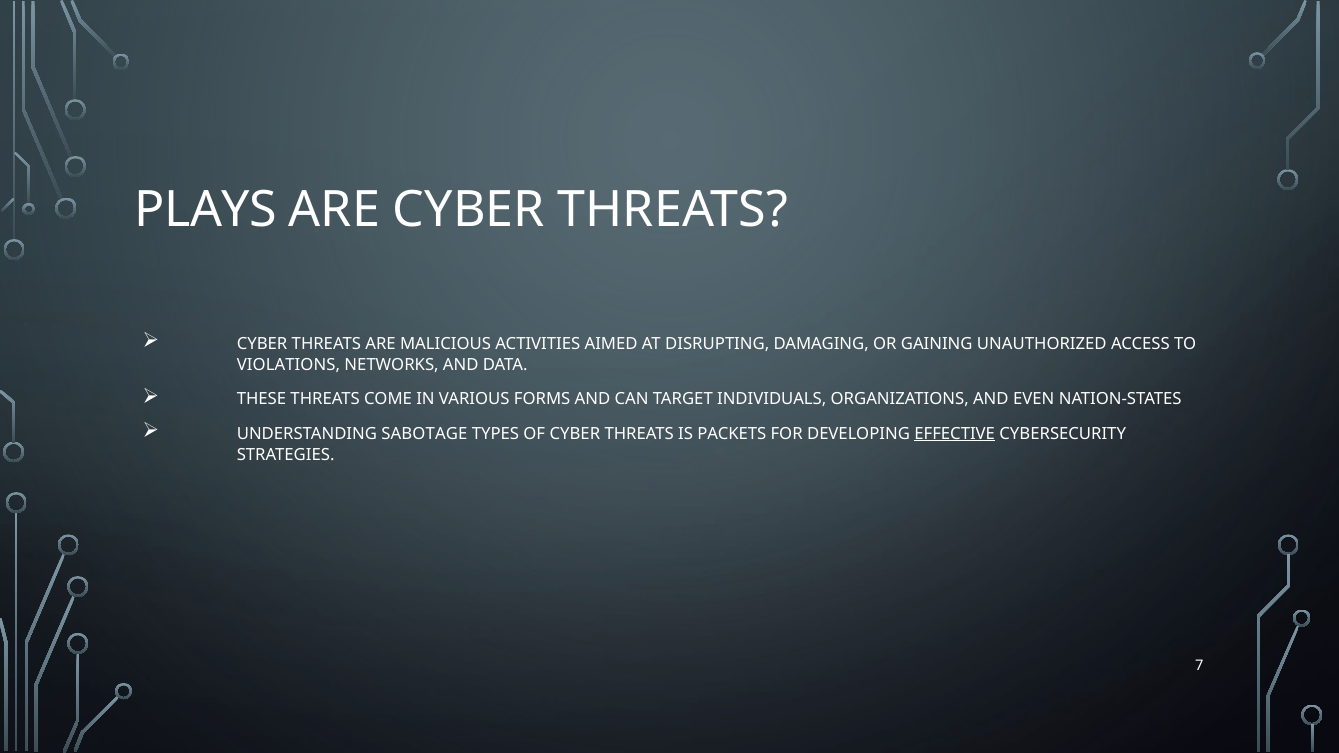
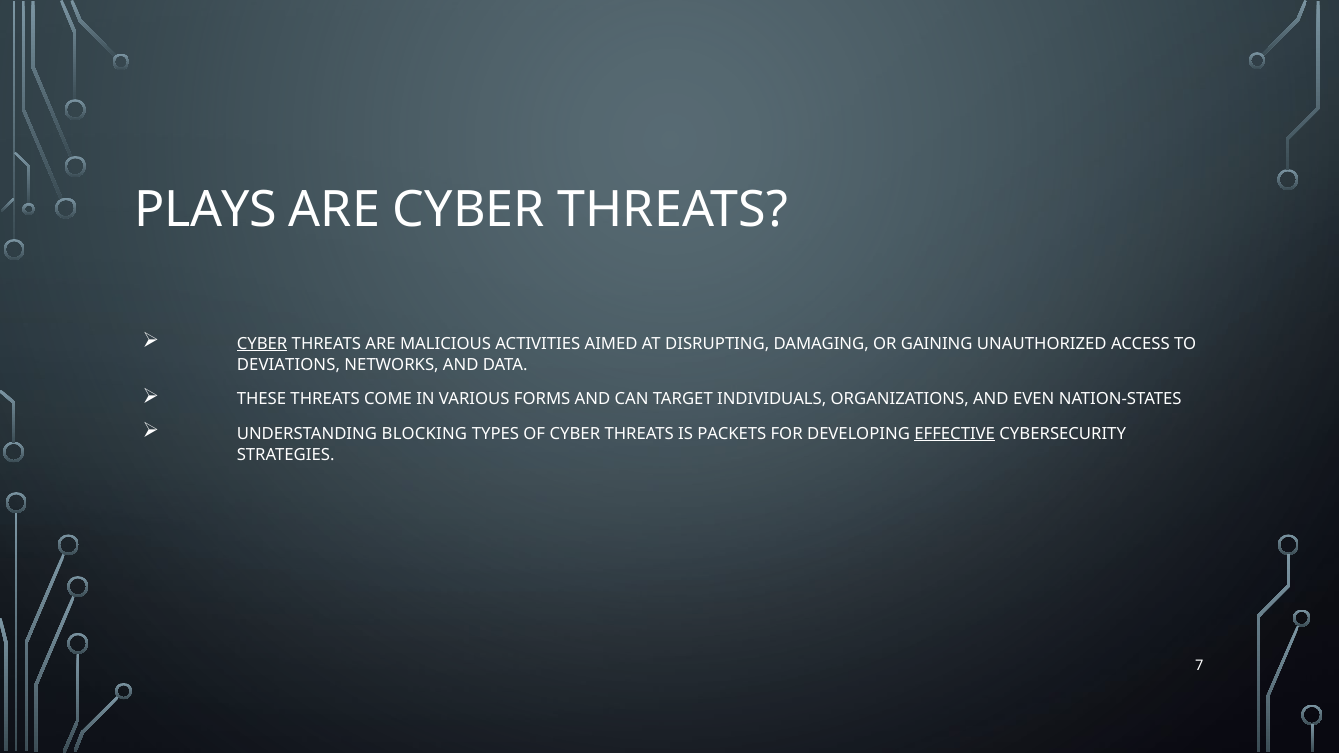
CYBER at (262, 344) underline: none -> present
VIOLATIONS: VIOLATIONS -> DEVIATIONS
SABOTAGE: SABOTAGE -> BLOCKING
